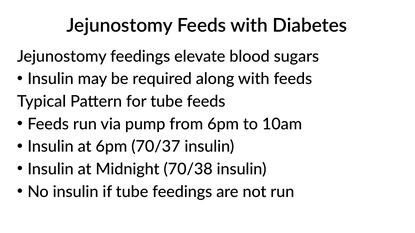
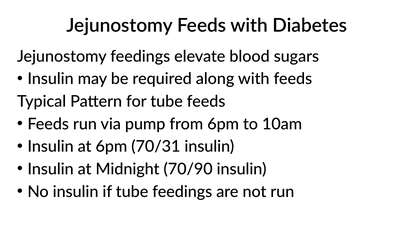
70/37: 70/37 -> 70/31
70/38: 70/38 -> 70/90
